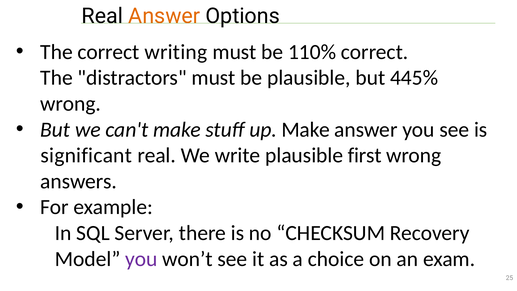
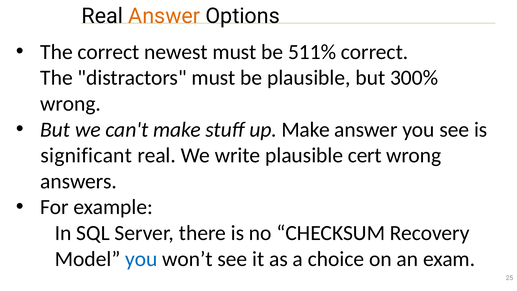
writing: writing -> newest
110%: 110% -> 511%
445%: 445% -> 300%
first: first -> cert
you at (141, 259) colour: purple -> blue
